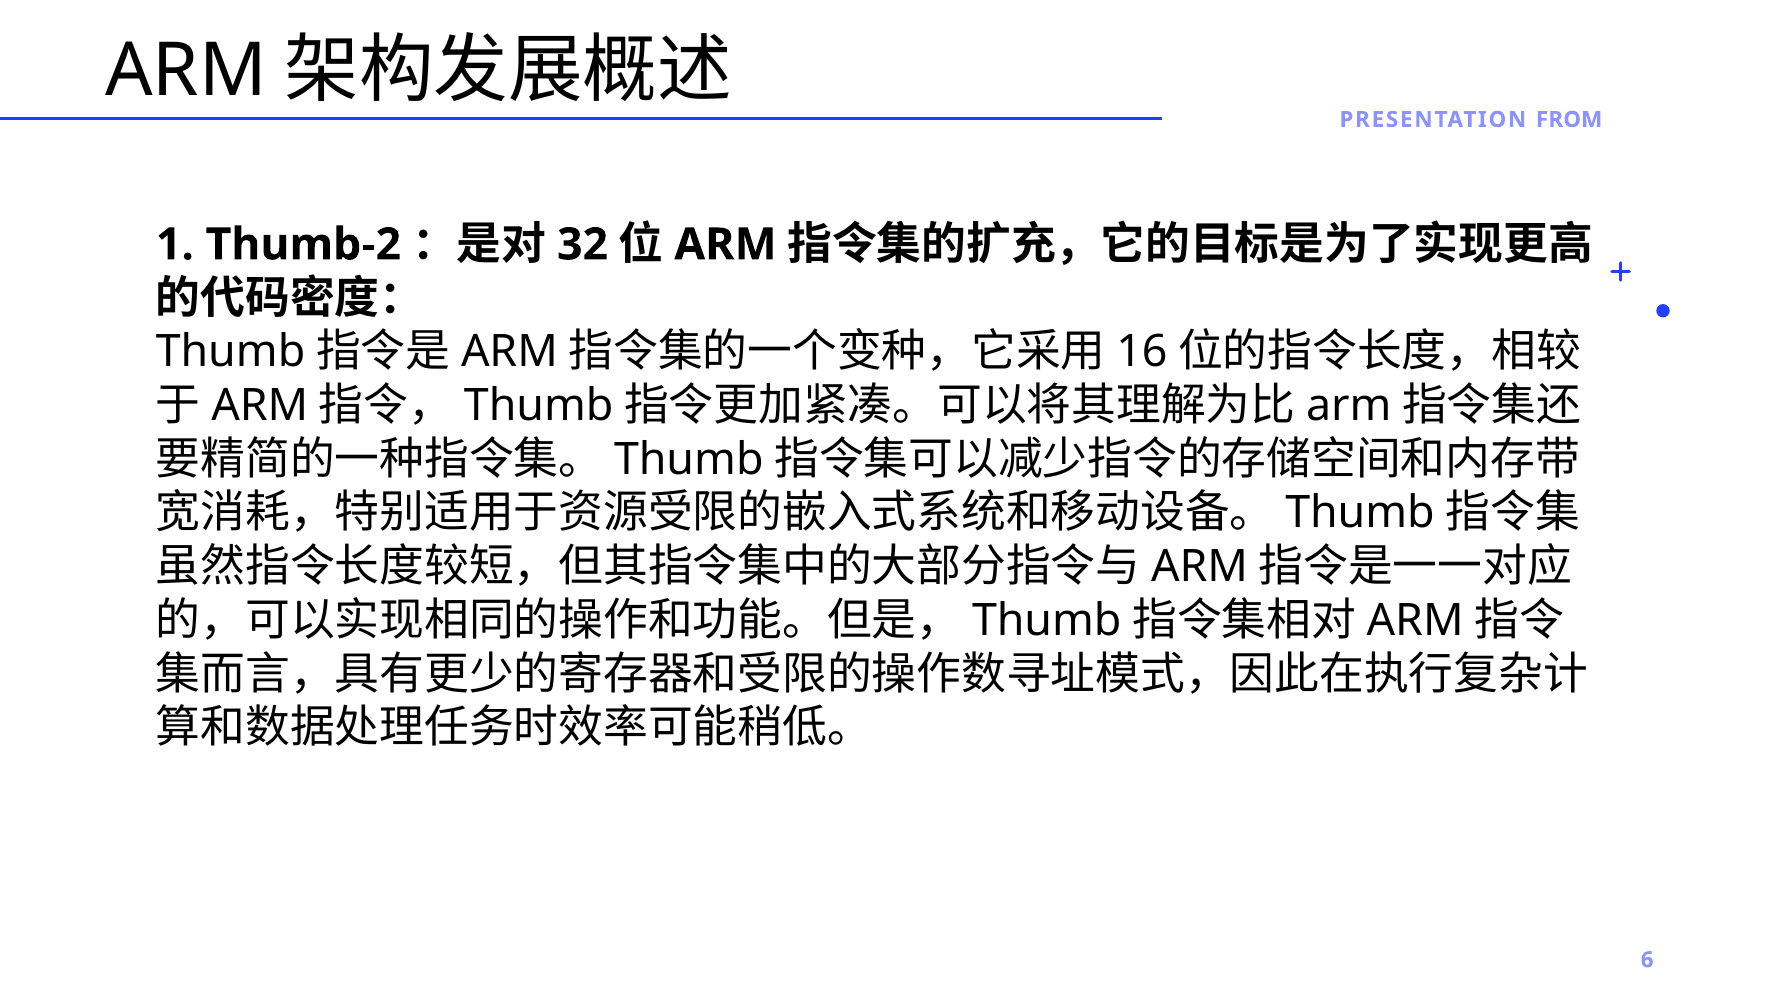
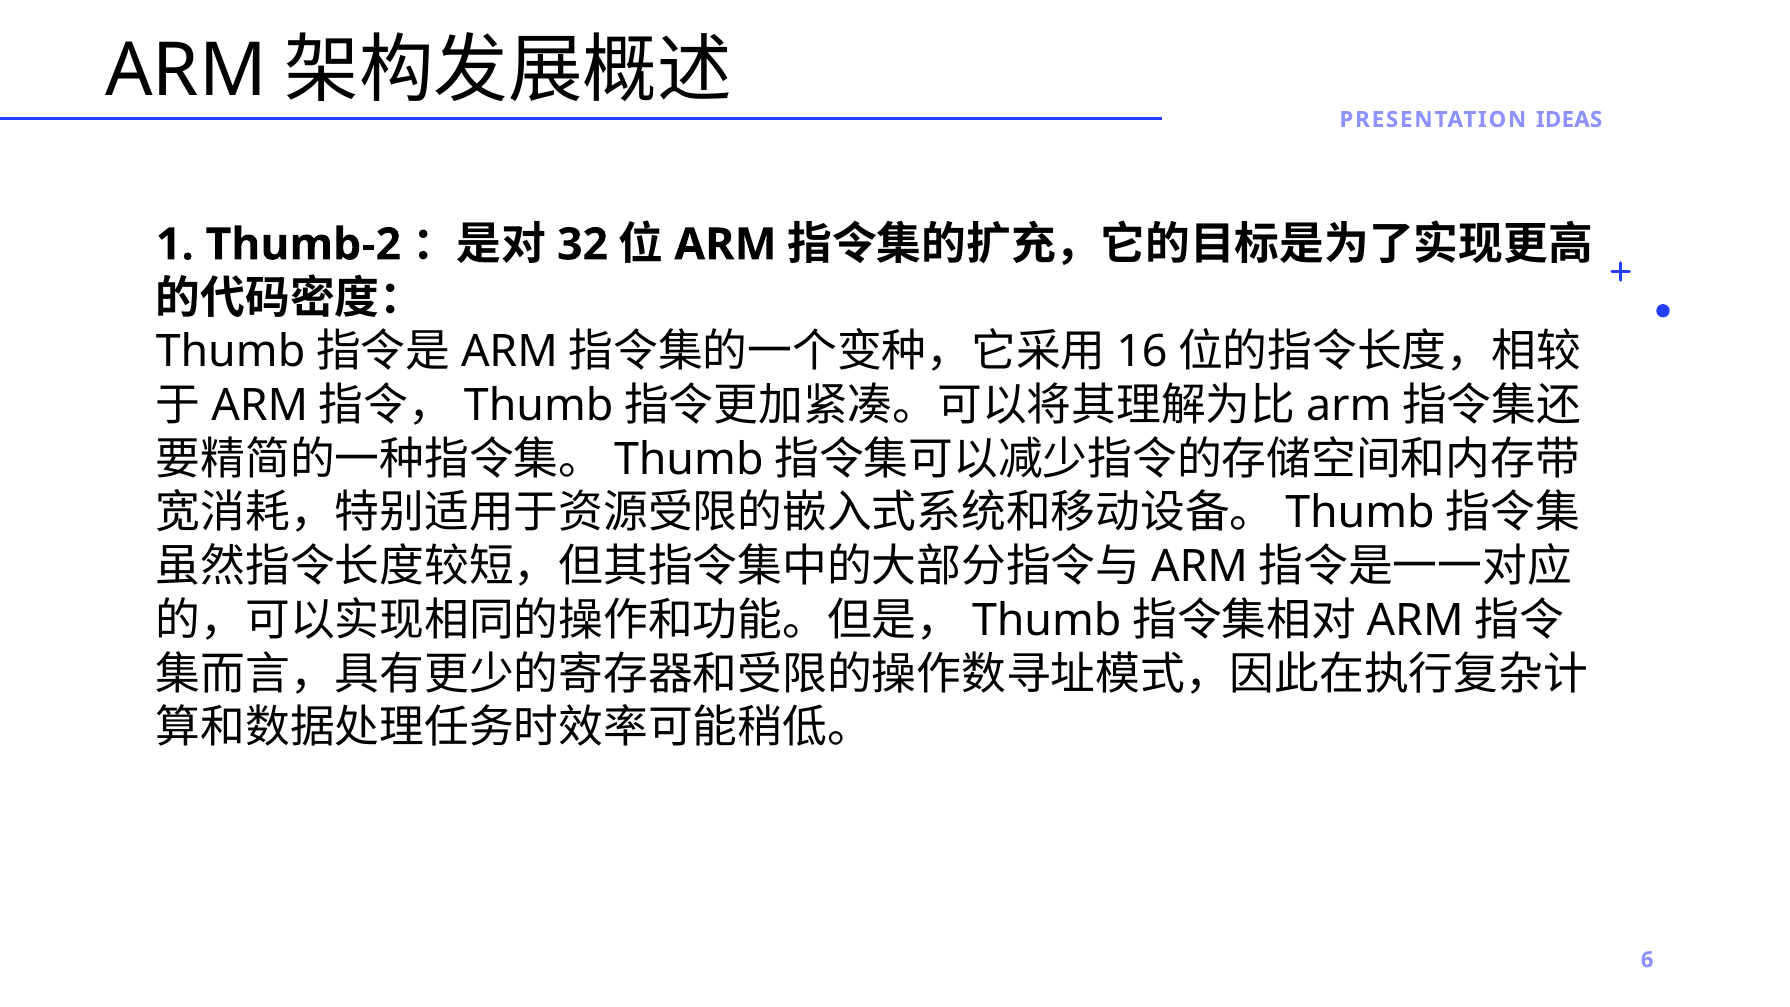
FROM: FROM -> IDEAS
